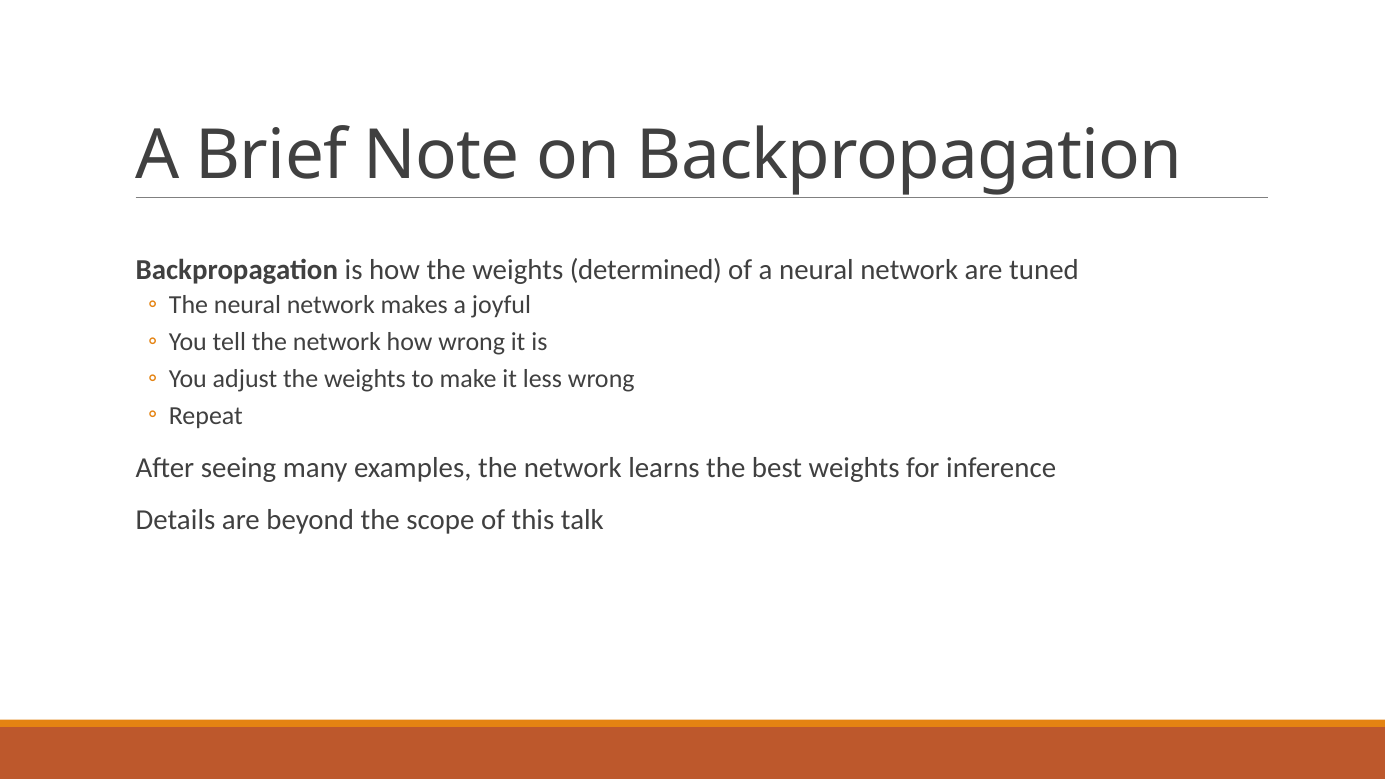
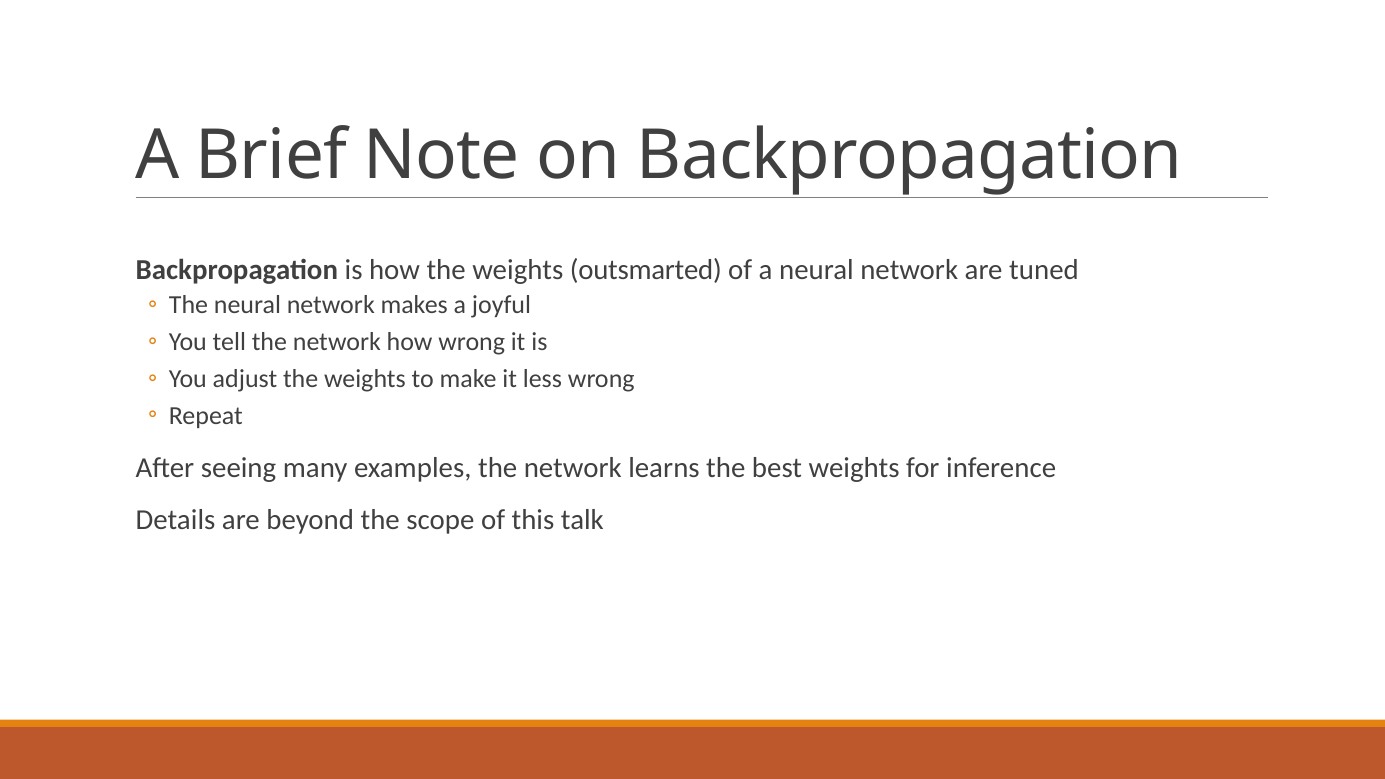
determined: determined -> outsmarted
